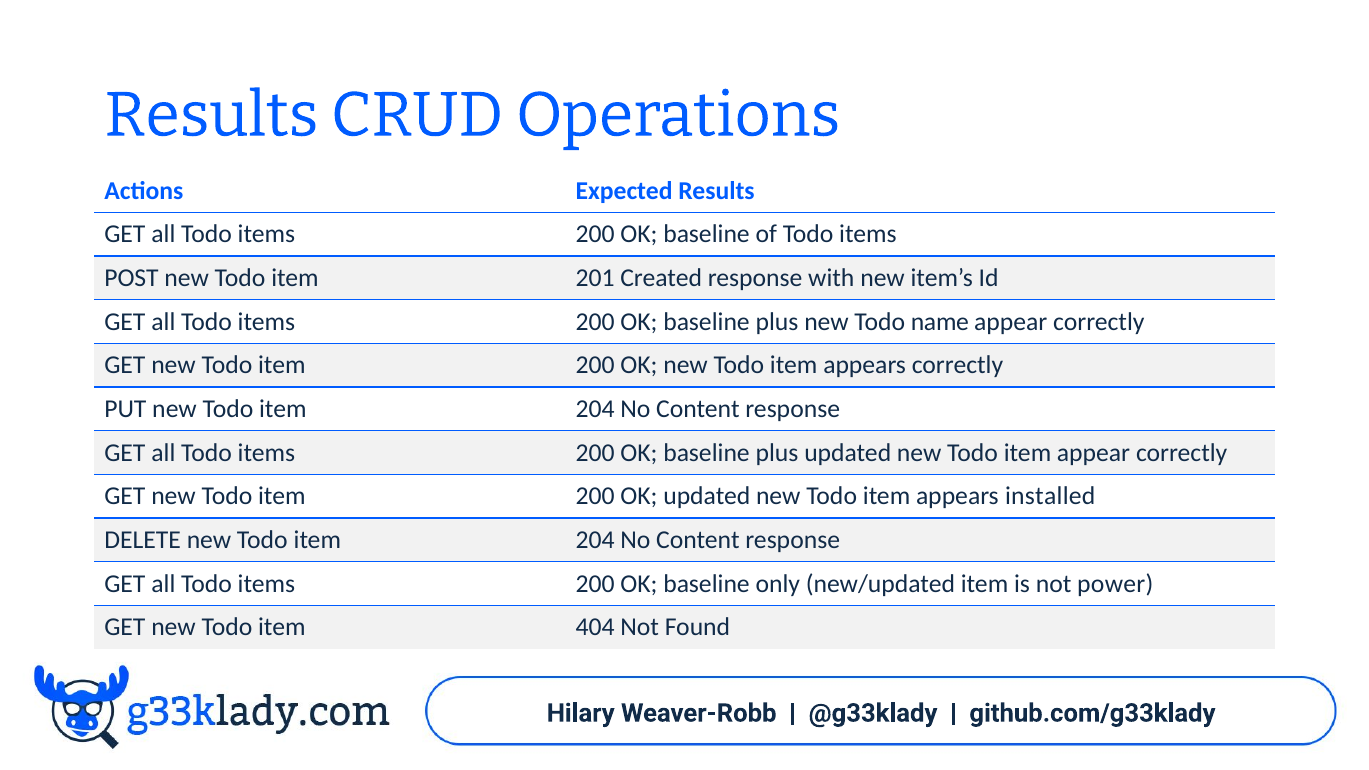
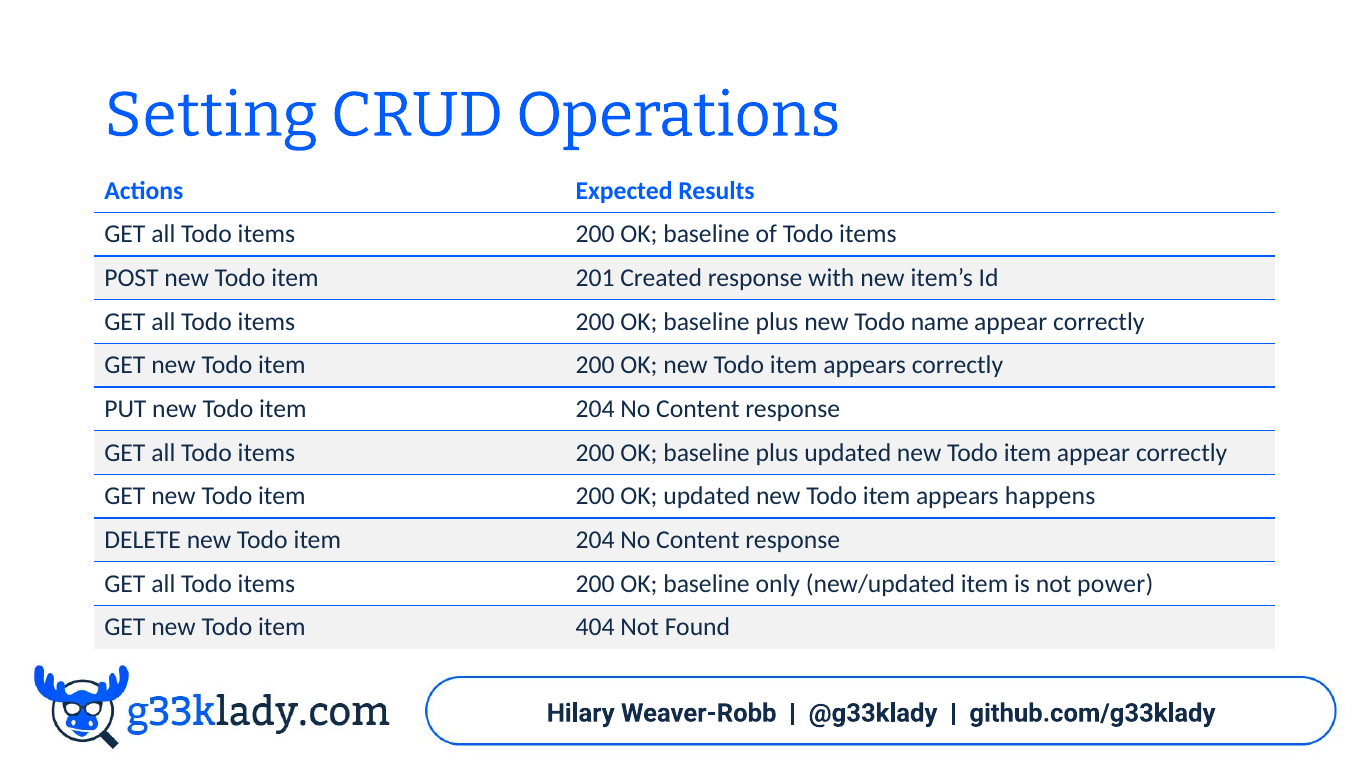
Results at (211, 115): Results -> Setting
installed: installed -> happens
